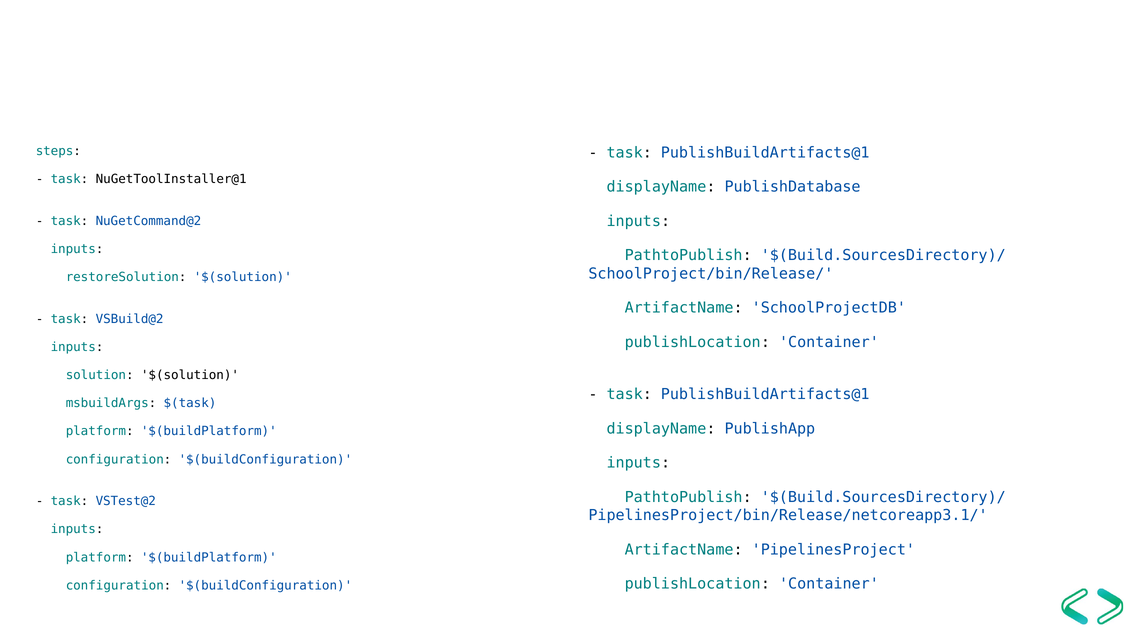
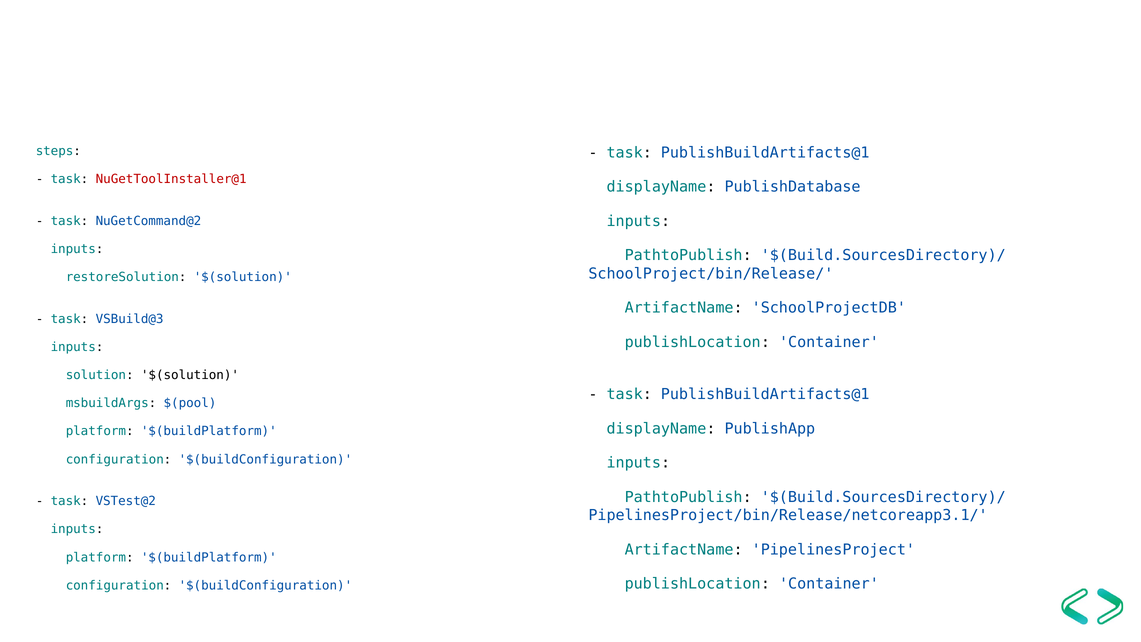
NuGetToolInstaller@1 colour: black -> red
VSBuild@2: VSBuild@2 -> VSBuild@3
$(task: $(task -> $(pool
